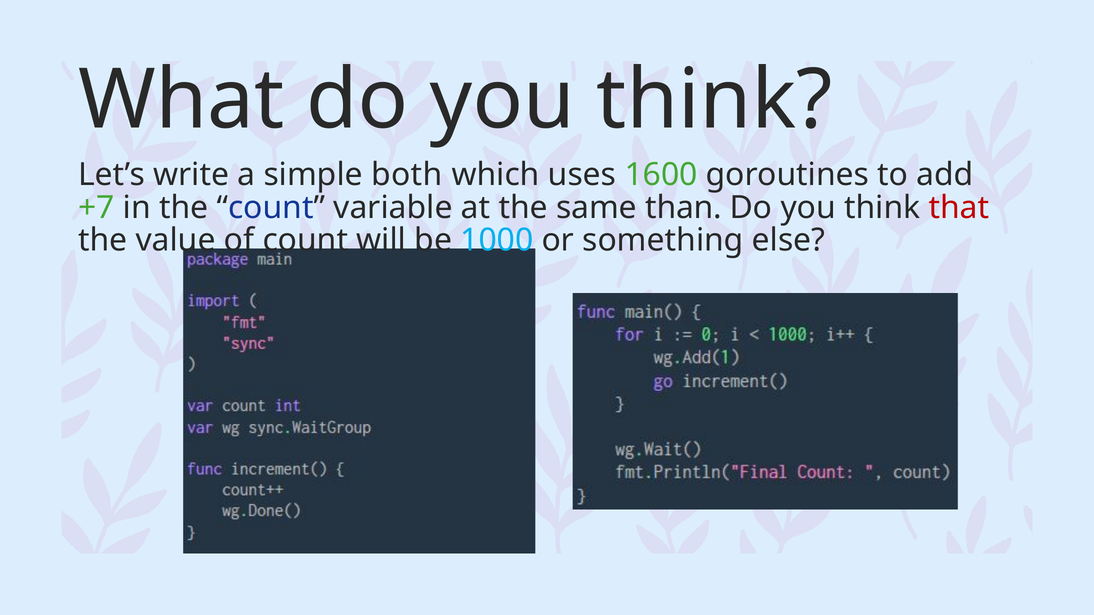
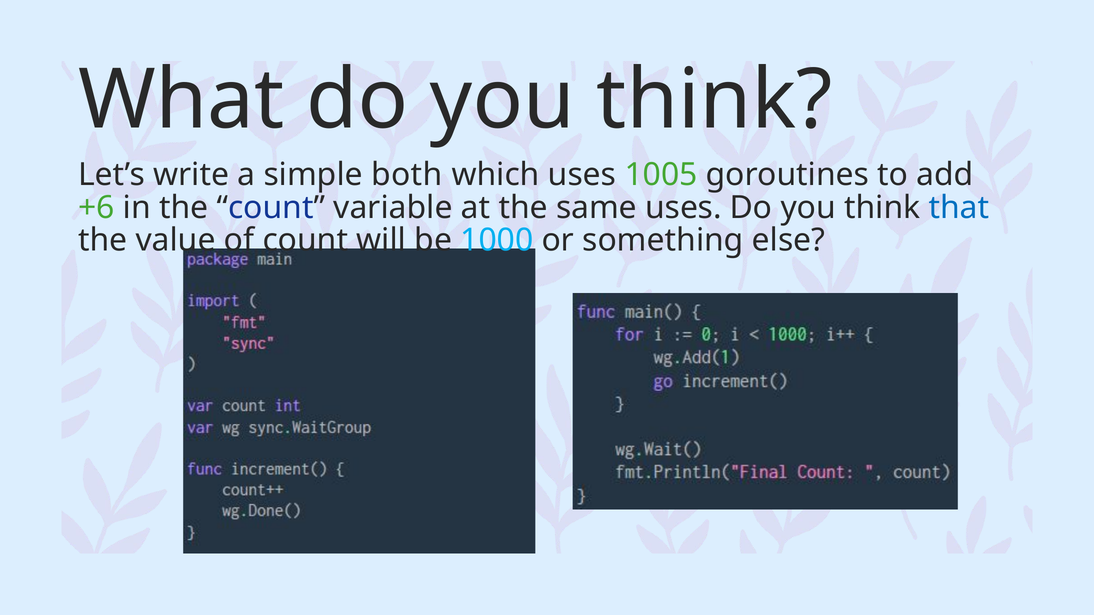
1600: 1600 -> 1005
+7: +7 -> +6
same than: than -> uses
that colour: red -> blue
